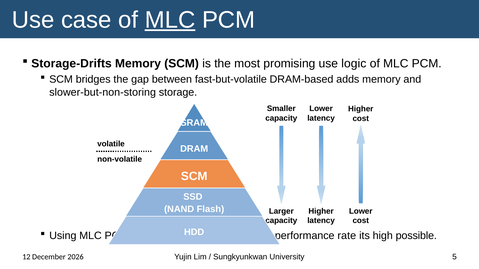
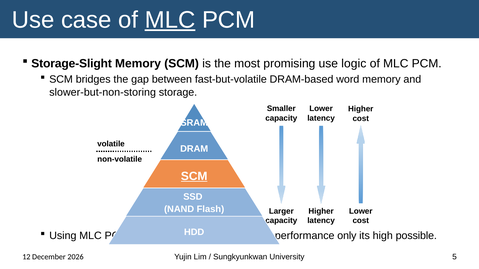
Storage-Drifts: Storage-Drifts -> Storage-Slight
adds: adds -> word
SCM at (194, 177) underline: none -> present
rate: rate -> only
